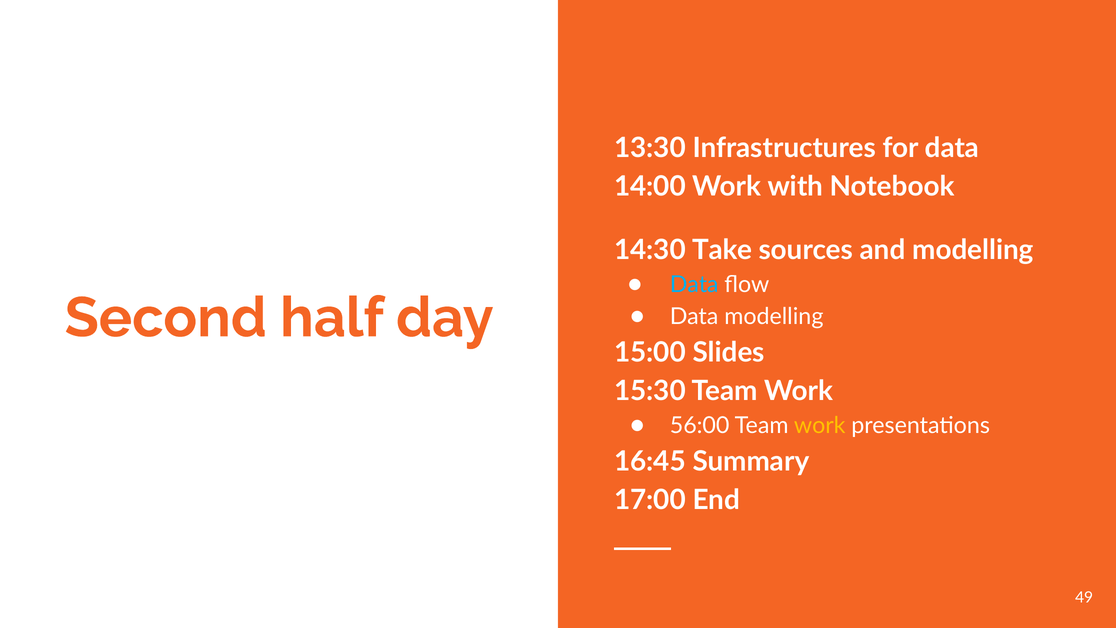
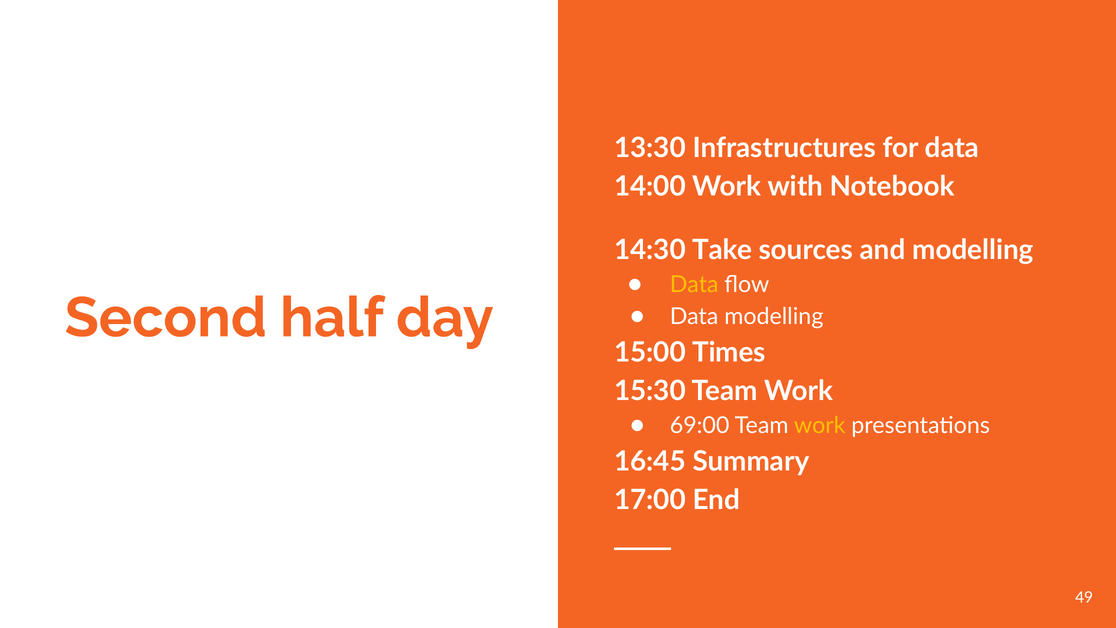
Data at (694, 284) colour: light blue -> yellow
Slides: Slides -> Times
56:00: 56:00 -> 69:00
